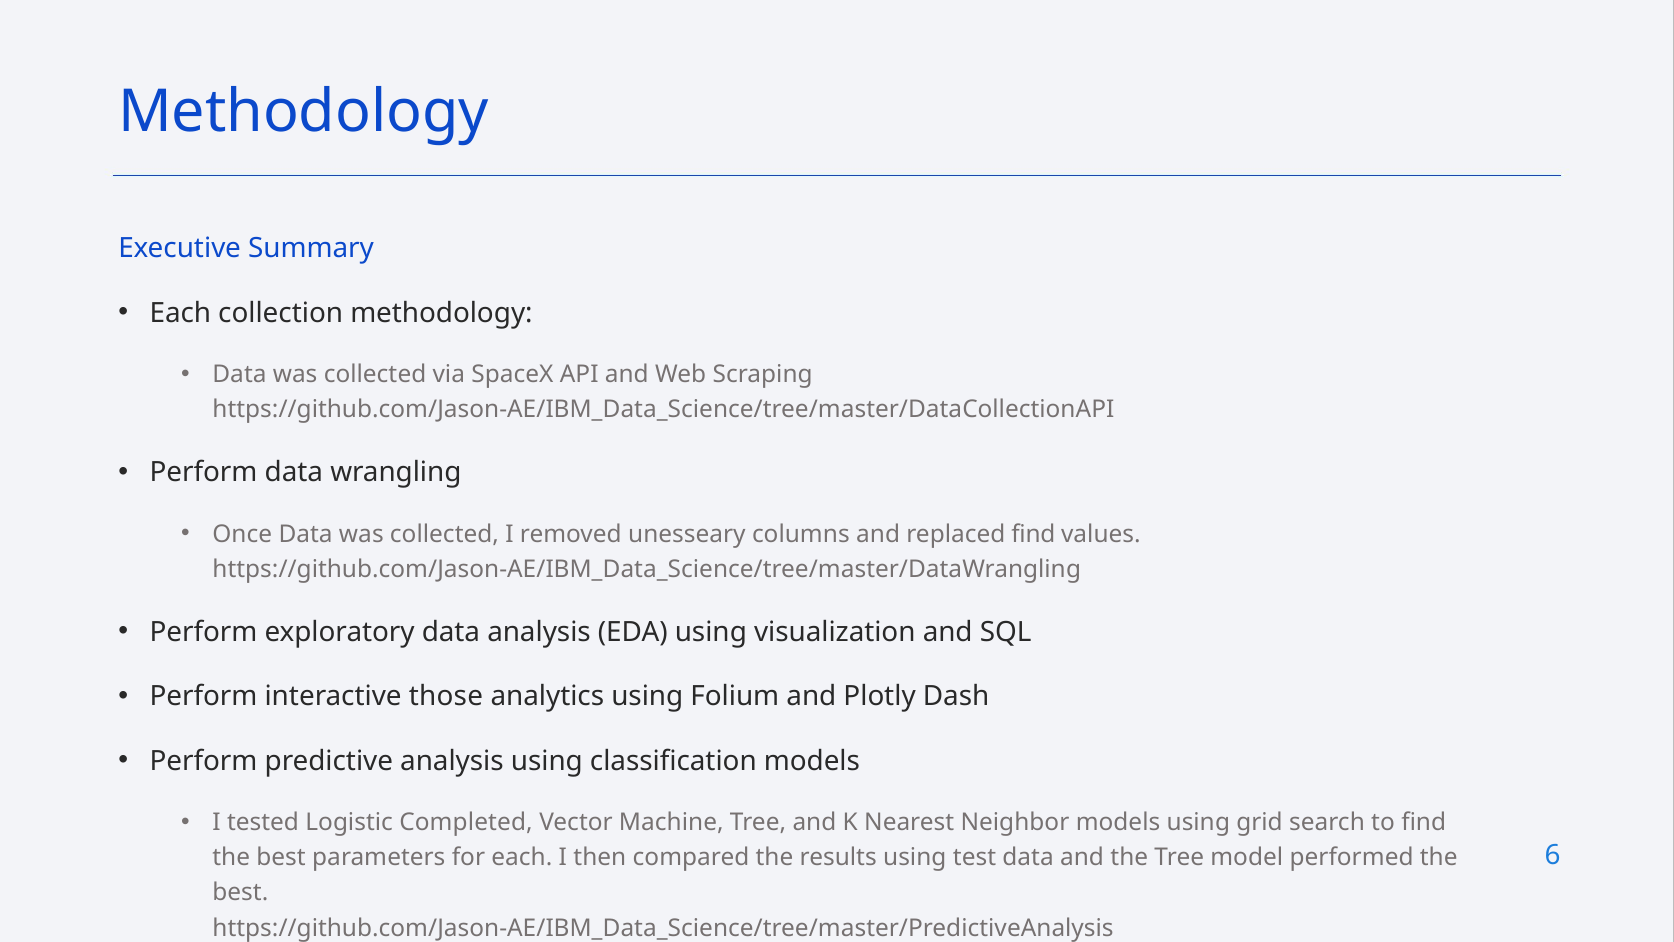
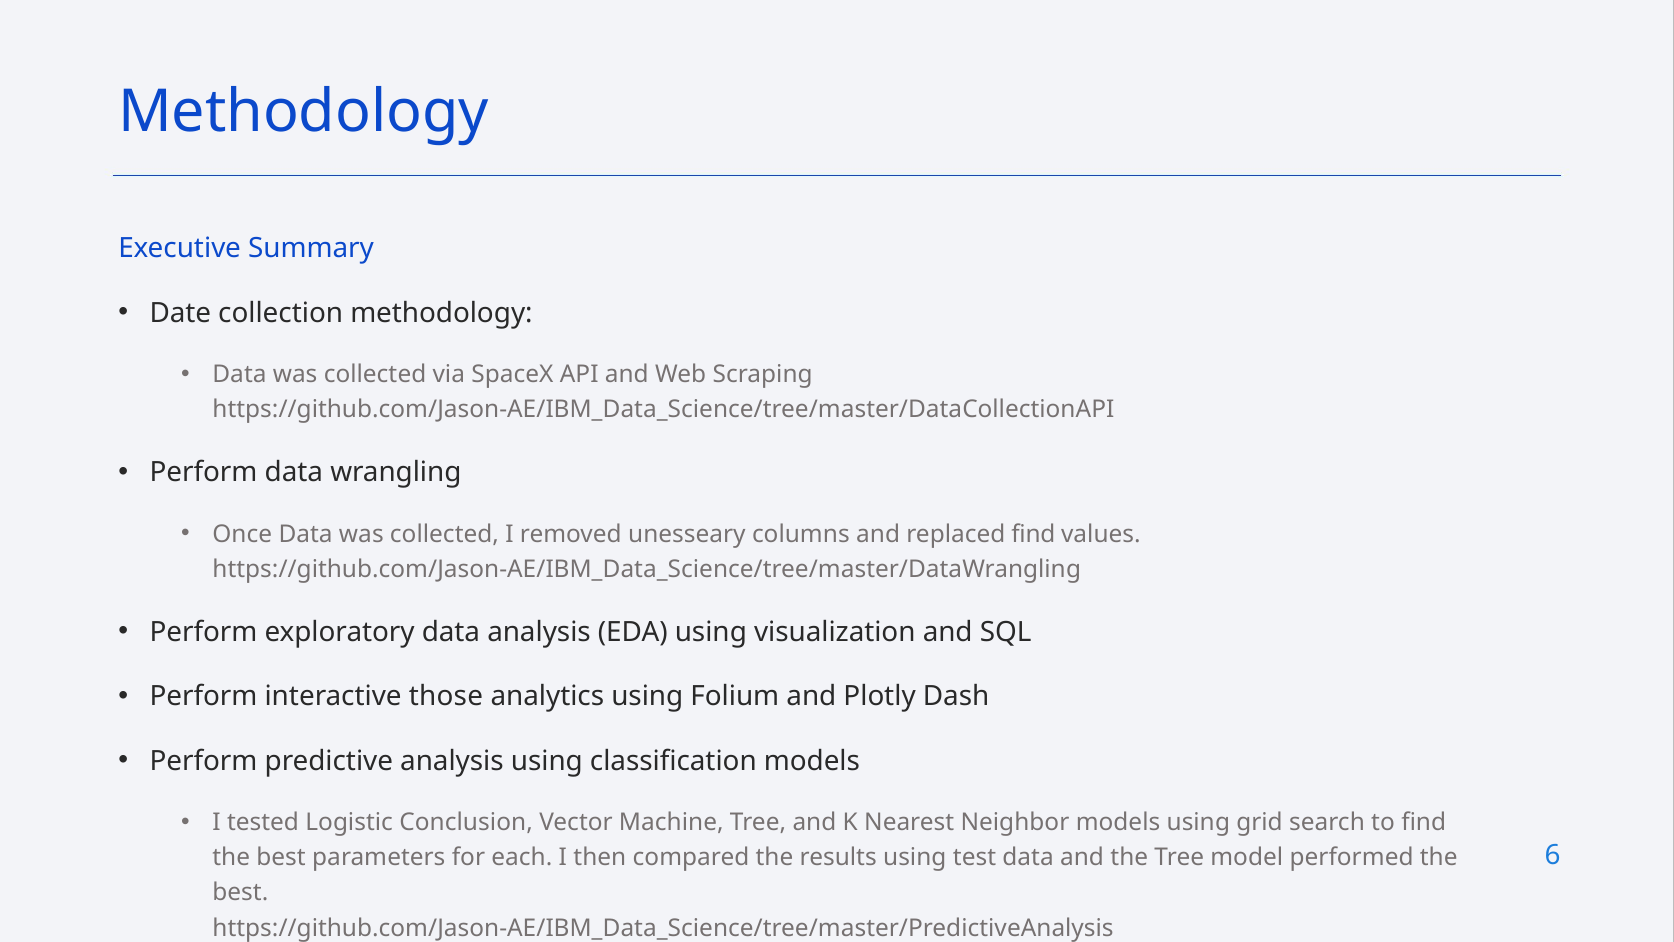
Each at (180, 313): Each -> Date
Completed: Completed -> Conclusion
